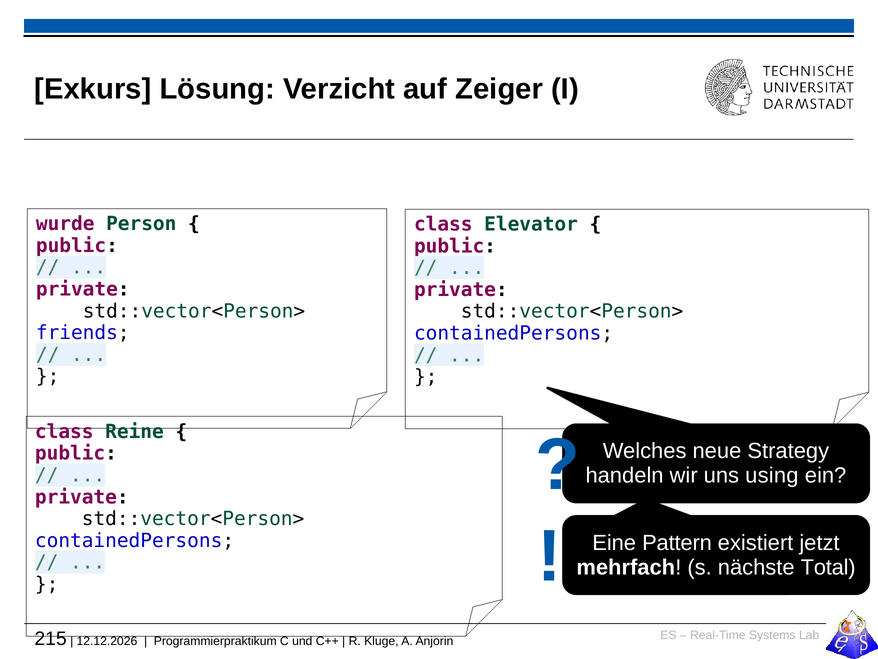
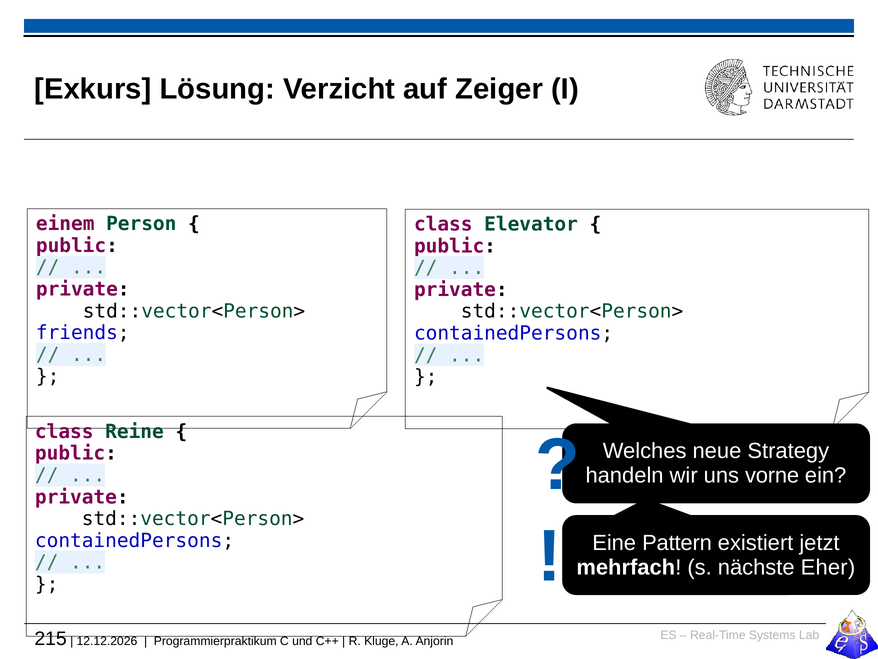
wurde: wurde -> einem
using: using -> vorne
Total: Total -> Eher
